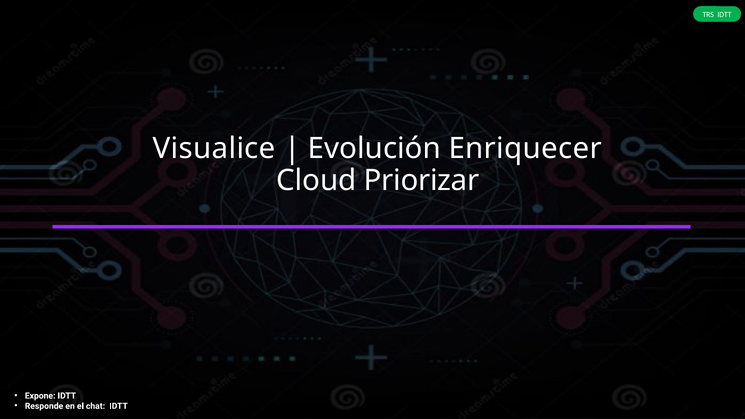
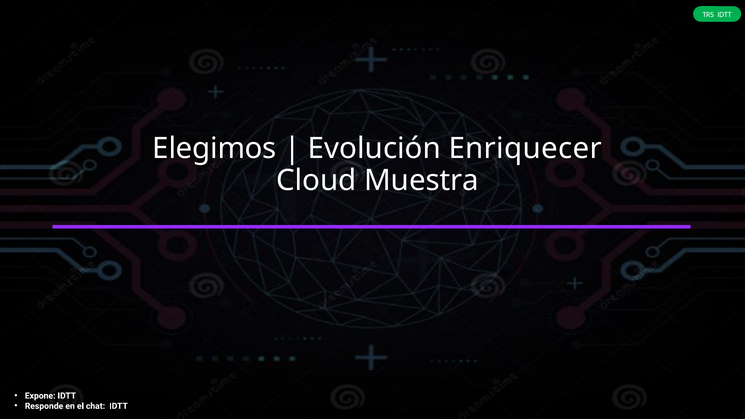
Visualice: Visualice -> Elegimos
Priorizar: Priorizar -> Muestra
